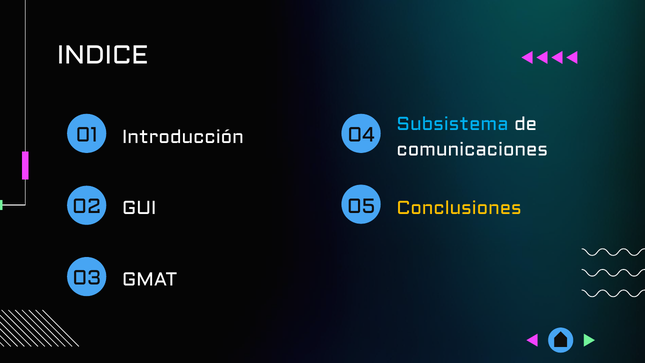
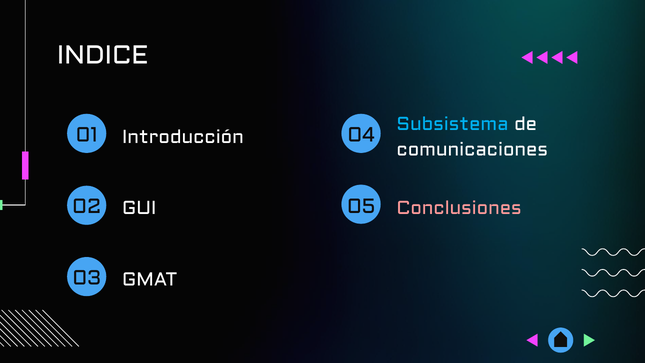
Conclusiones colour: yellow -> pink
